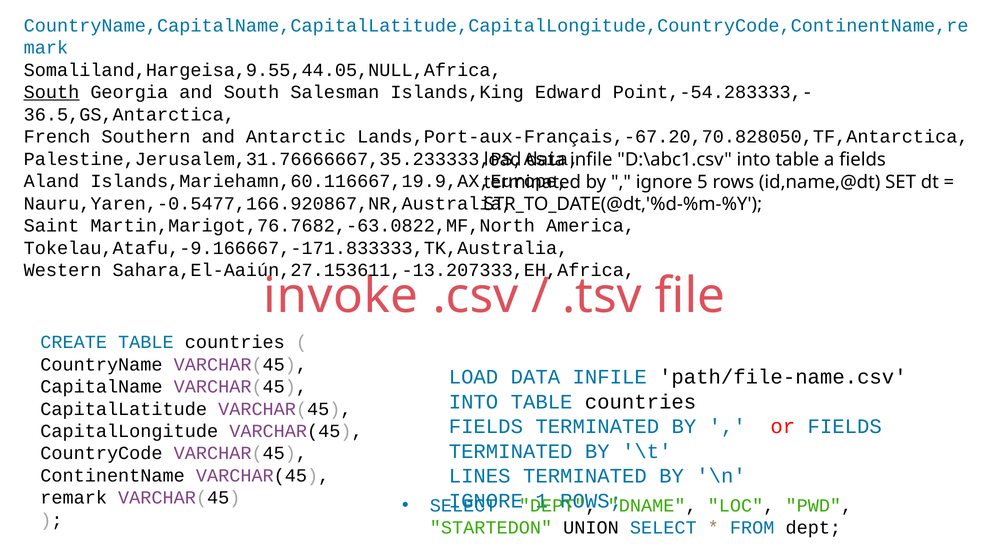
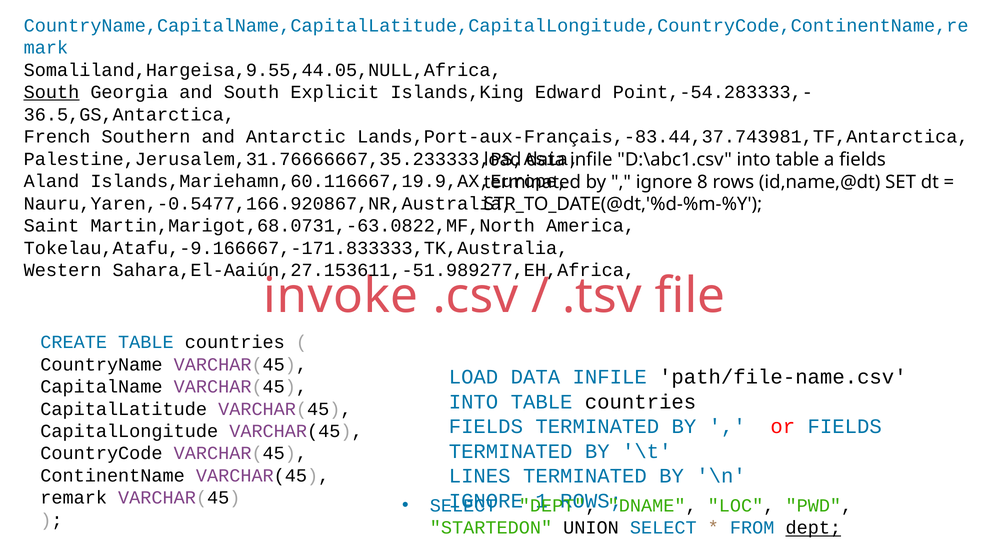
Salesman: Salesman -> Explicit
Lands,Port-aux-Français,-67.20,70.828050,TF,Antarctica: Lands,Port-aux-Français,-67.20,70.828050,TF,Antarctica -> Lands,Port-aux-Français,-83.44,37.743981,TF,Antarctica
5: 5 -> 8
Martin,Marigot,76.7682,-63.0822,MF,North: Martin,Marigot,76.7682,-63.0822,MF,North -> Martin,Marigot,68.0731,-63.0822,MF,North
Sahara,El-Aaiún,27.153611,-13.207333,EH,Africa: Sahara,El-Aaiún,27.153611,-13.207333,EH,Africa -> Sahara,El-Aaiún,27.153611,-51.989277,EH,Africa
dept at (813, 528) underline: none -> present
